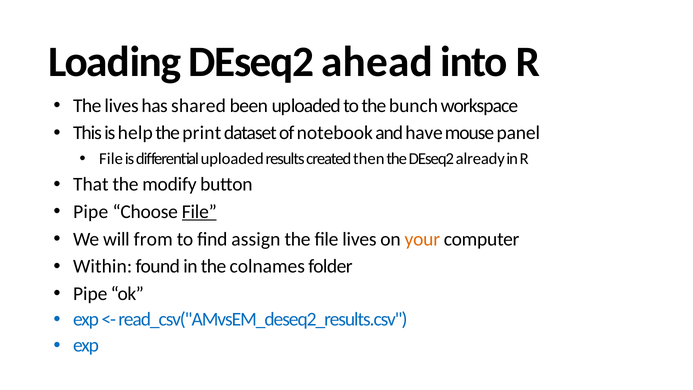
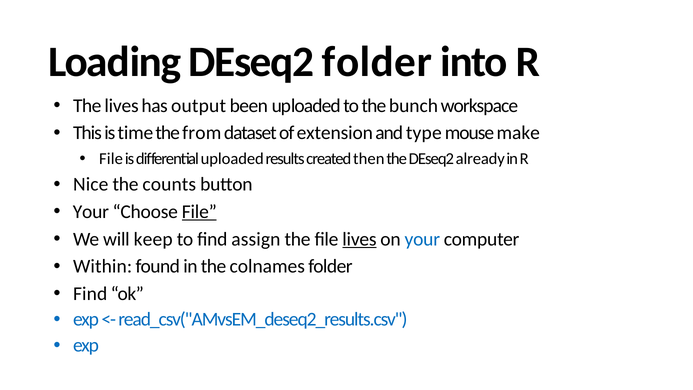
DEseq2 ahead: ahead -> folder
shared: shared -> output
help: help -> time
print: print -> from
notebook: notebook -> extension
have: have -> type
panel: panel -> make
That: That -> Nice
modify: modify -> counts
Pipe at (91, 212): Pipe -> Your
from: from -> keep
lives at (359, 239) underline: none -> present
your at (422, 239) colour: orange -> blue
Pipe at (90, 294): Pipe -> Find
